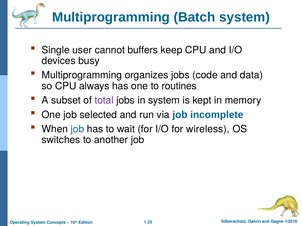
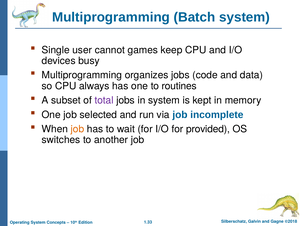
buffers: buffers -> games
job at (77, 129) colour: blue -> orange
wireless: wireless -> provided
